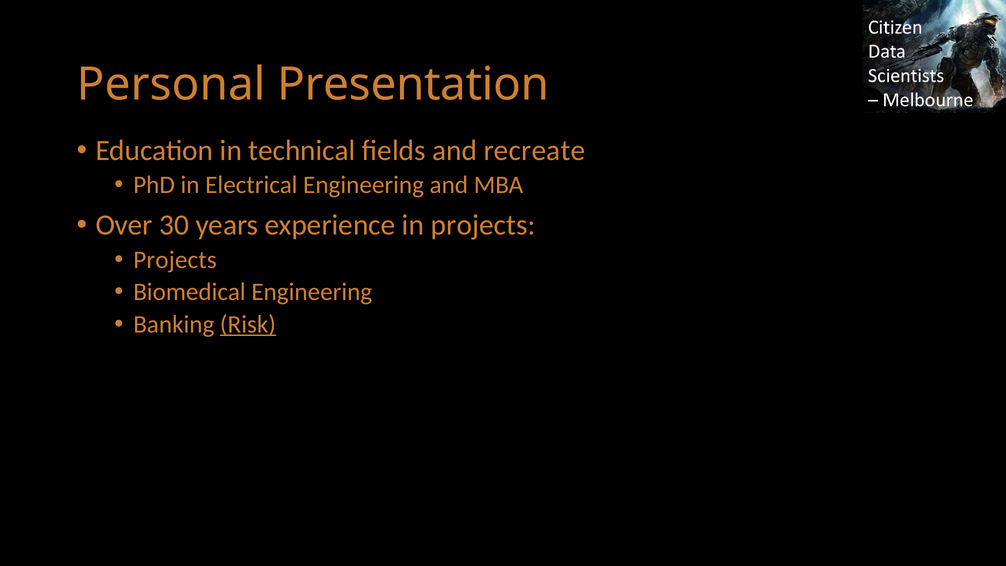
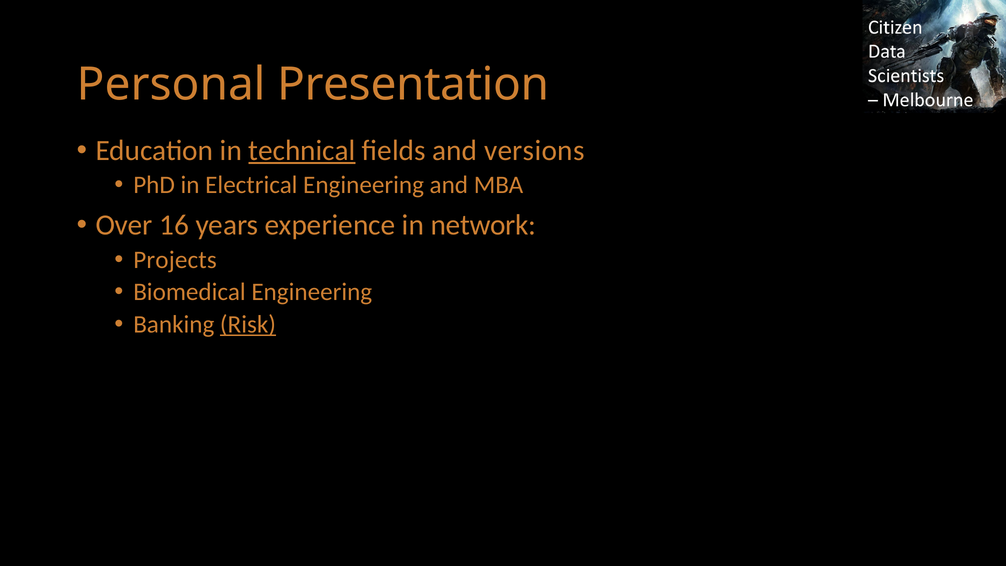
technical underline: none -> present
recreate: recreate -> versions
30: 30 -> 16
in projects: projects -> network
